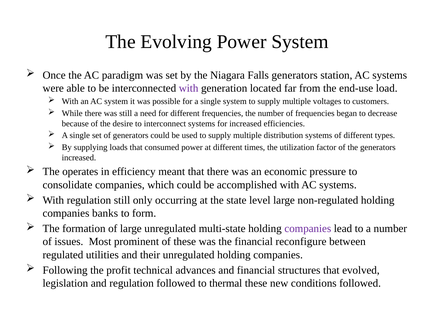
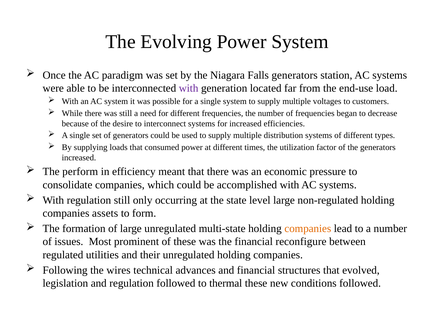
operates: operates -> perform
banks: banks -> assets
companies at (308, 229) colour: purple -> orange
profit: profit -> wires
